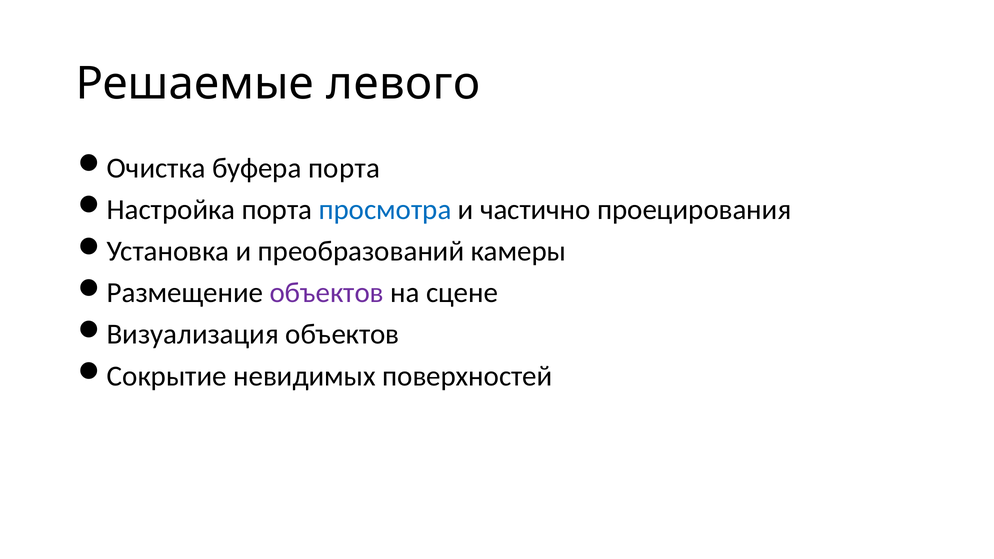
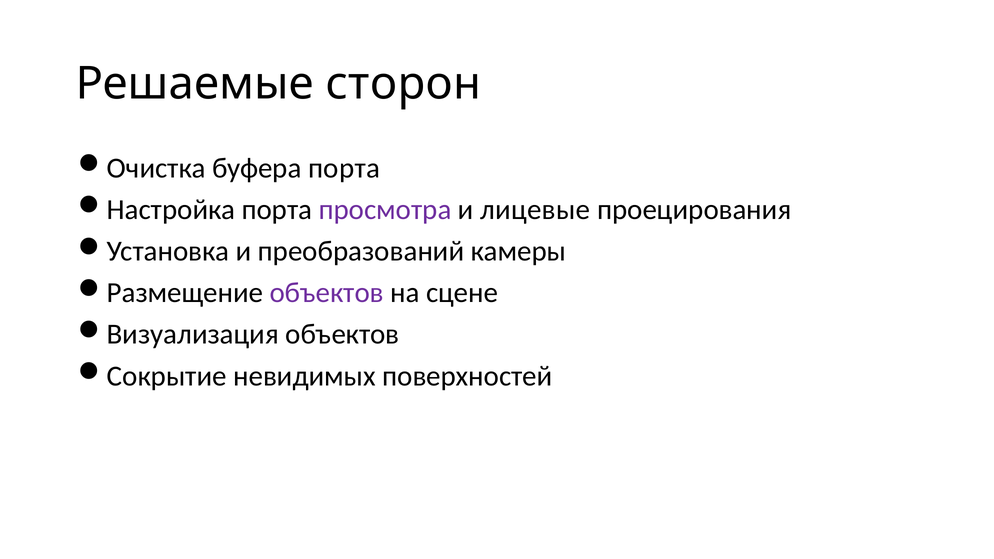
левого: левого -> сторон
просмотра colour: blue -> purple
частично: частично -> лицевые
